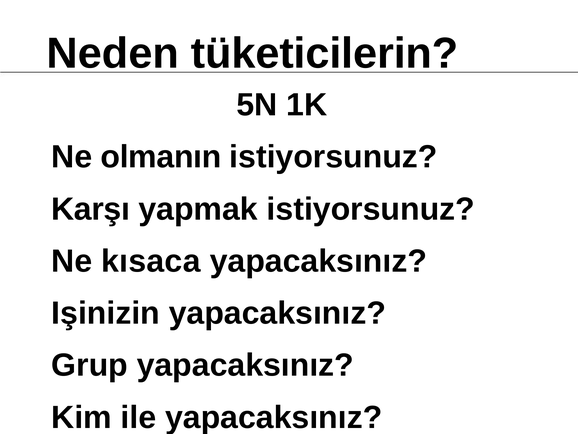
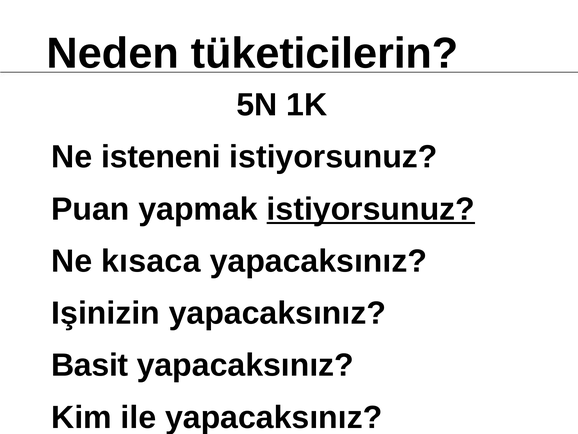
olmanın: olmanın -> isteneni
Karşı: Karşı -> Puan
istiyorsunuz at (371, 209) underline: none -> present
Grup: Grup -> Basit
